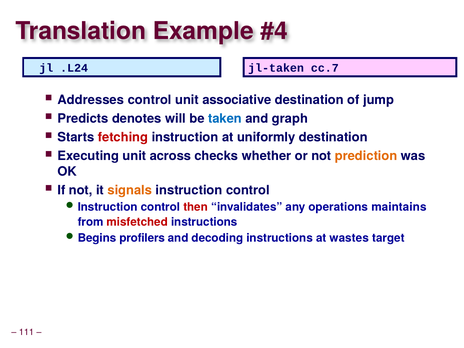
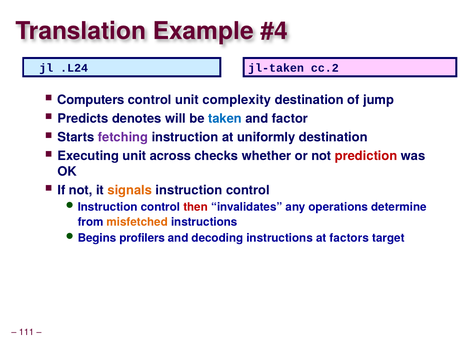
cc.7: cc.7 -> cc.2
Addresses: Addresses -> Computers
associative: associative -> complexity
graph: graph -> factor
fetching colour: red -> purple
prediction colour: orange -> red
maintains: maintains -> determine
misfetched colour: red -> orange
wastes: wastes -> factors
